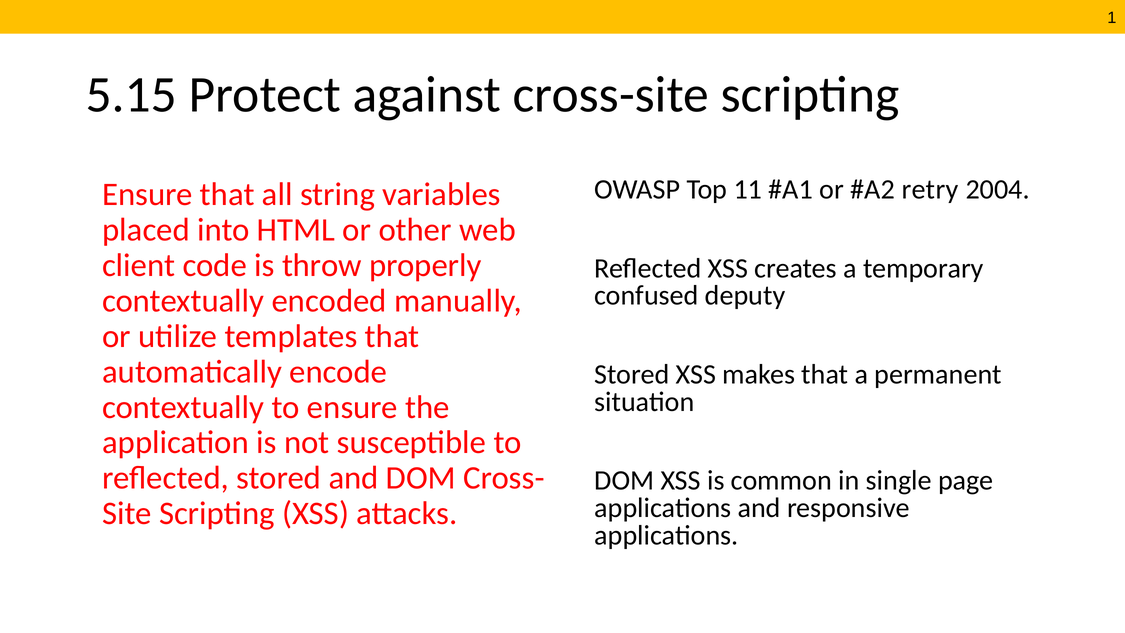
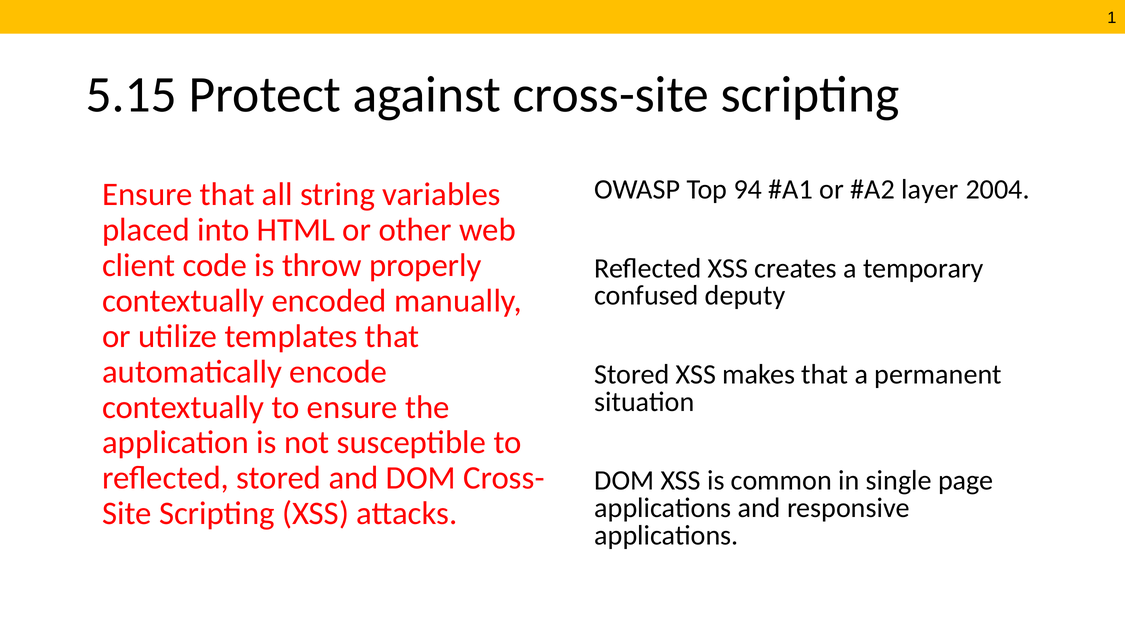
11: 11 -> 94
retry: retry -> layer
